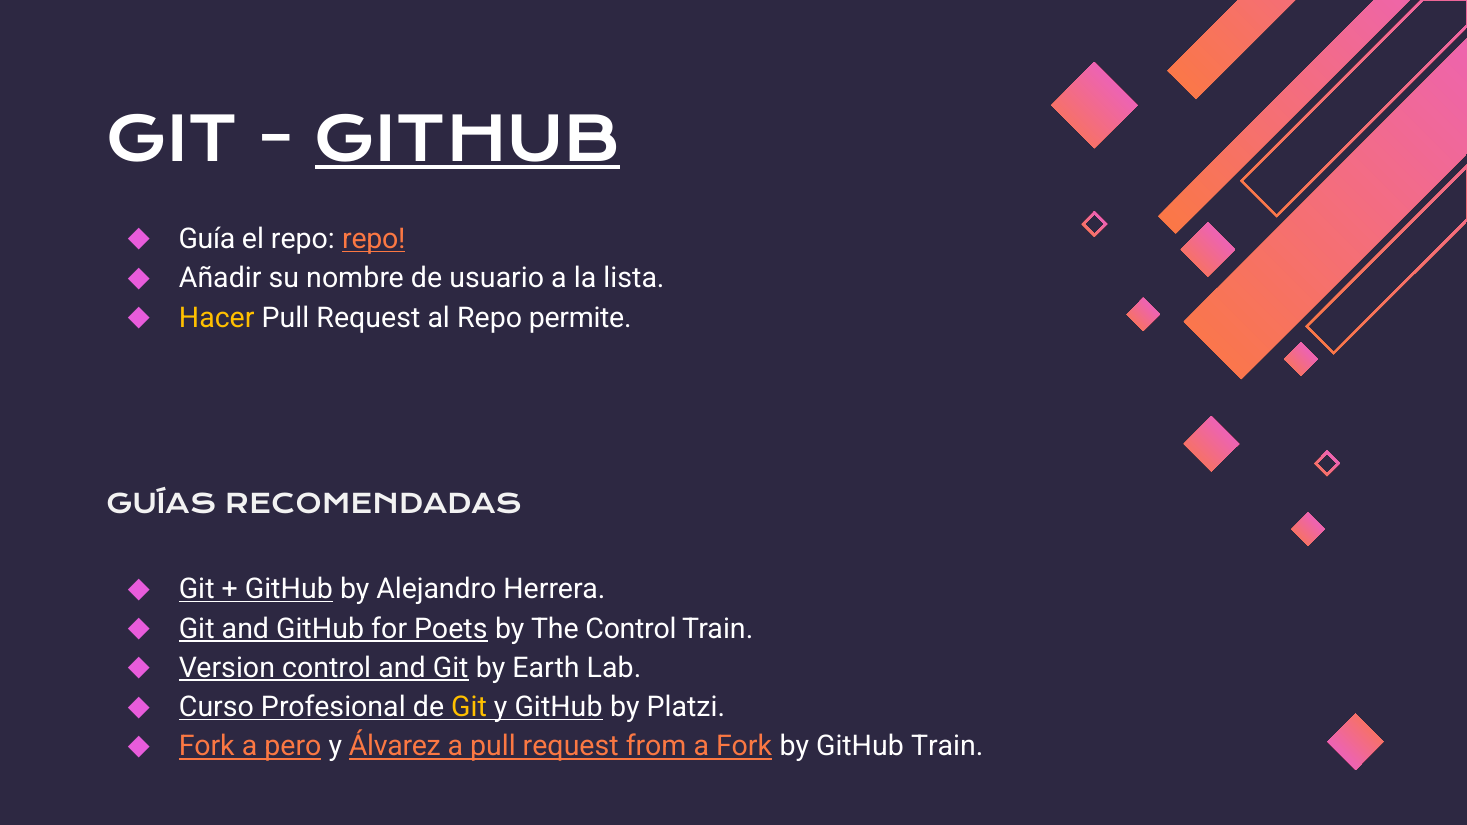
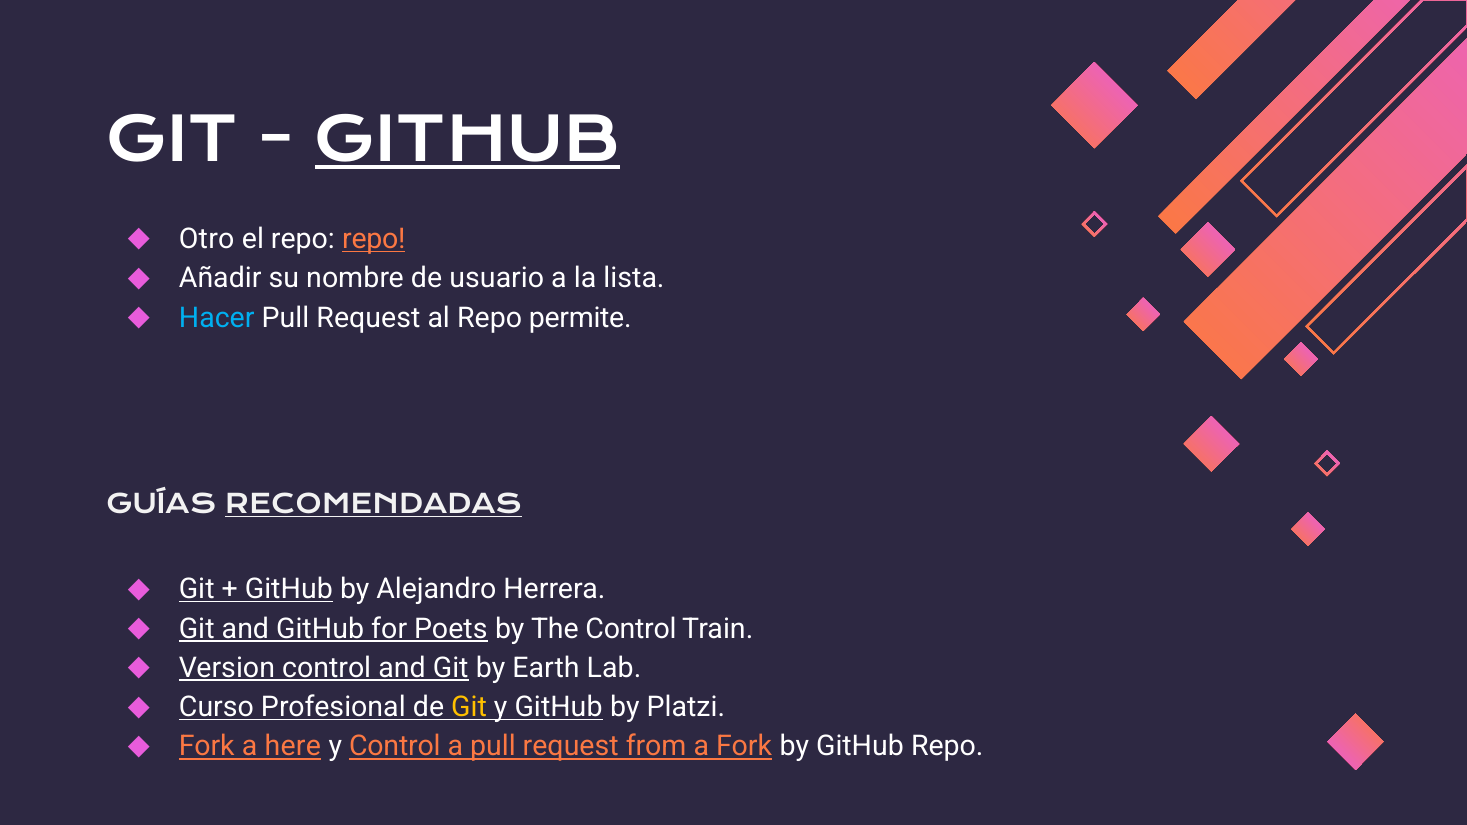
Guía: Guía -> Otro
Hacer colour: yellow -> light blue
RECOMENDADAS underline: none -> present
pero: pero -> here
y Álvarez: Álvarez -> Control
GitHub Train: Train -> Repo
